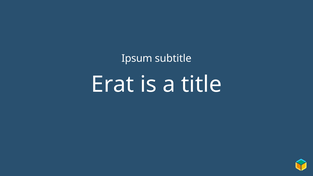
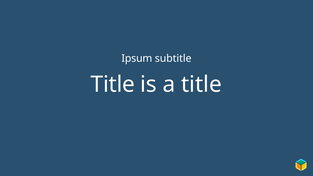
Erat at (113, 85): Erat -> Title
